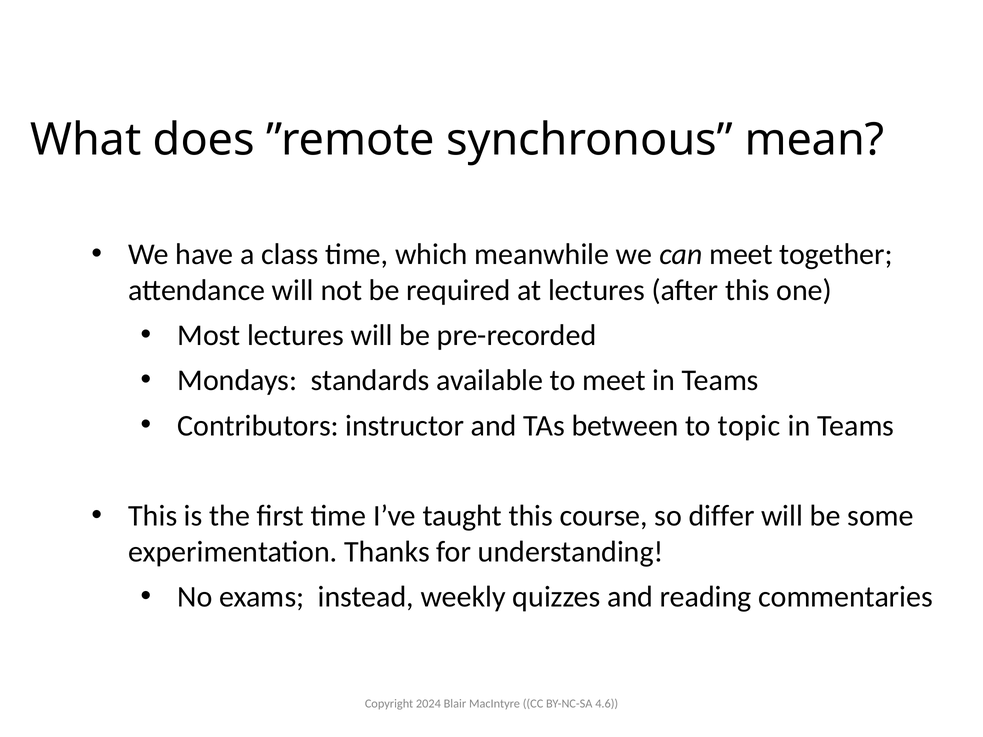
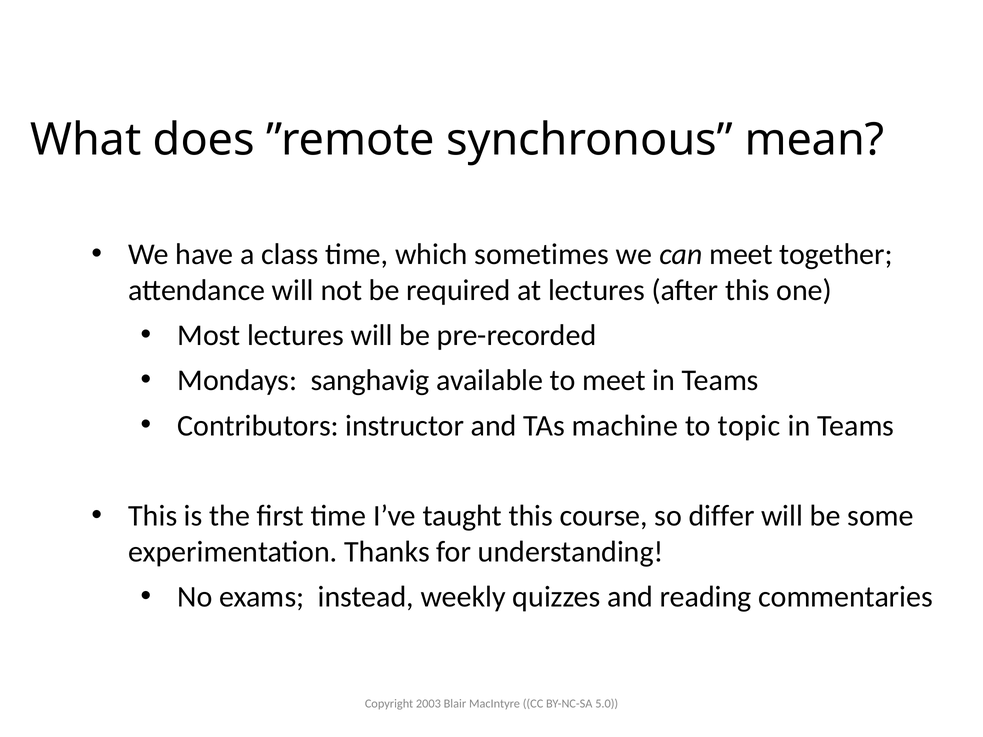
meanwhile: meanwhile -> sometimes
standards: standards -> sanghavig
between: between -> machine
2024: 2024 -> 2003
4.6: 4.6 -> 5.0
